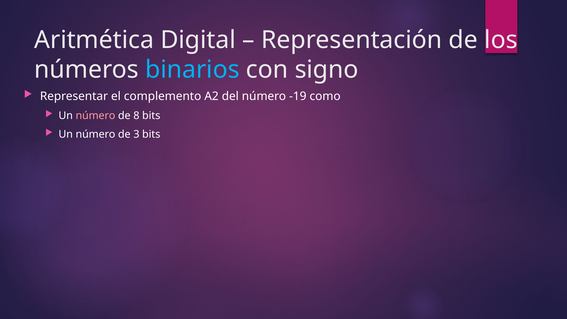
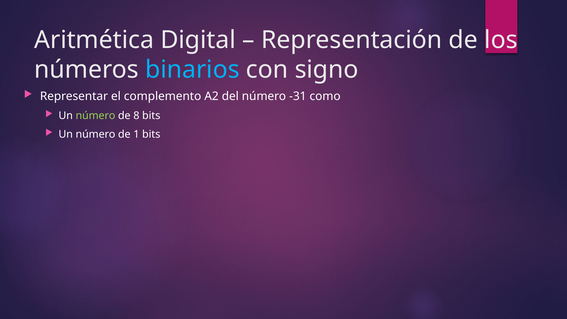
-19: -19 -> -31
número at (95, 116) colour: pink -> light green
3: 3 -> 1
